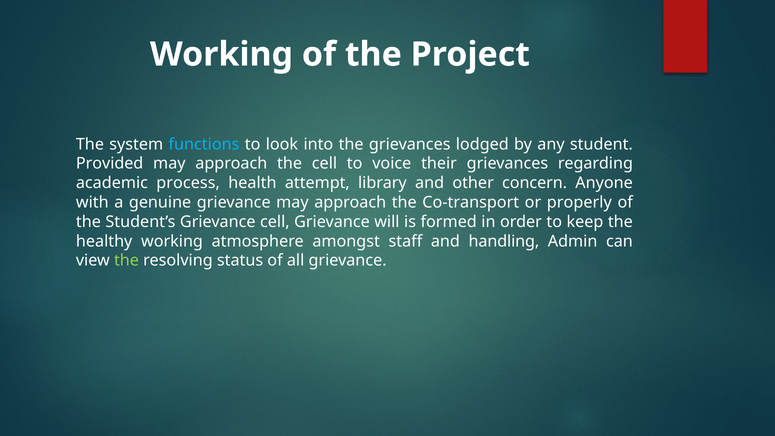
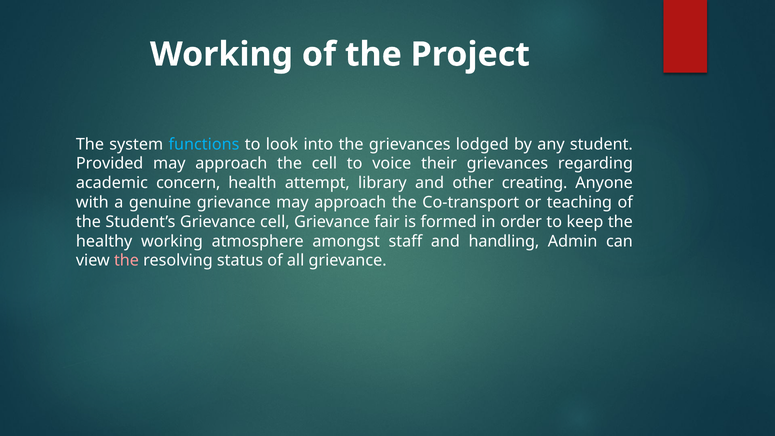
process: process -> concern
concern: concern -> creating
properly: properly -> teaching
will: will -> fair
the at (127, 261) colour: light green -> pink
